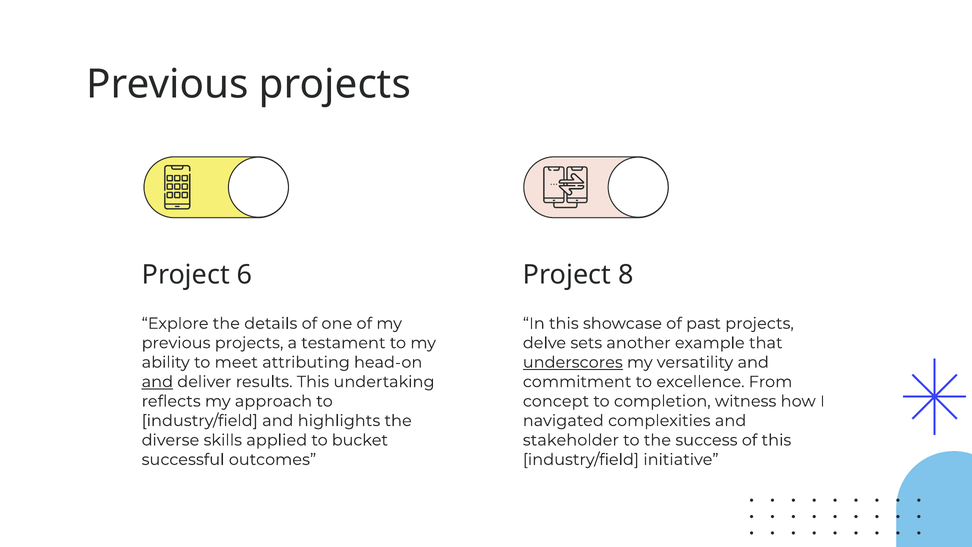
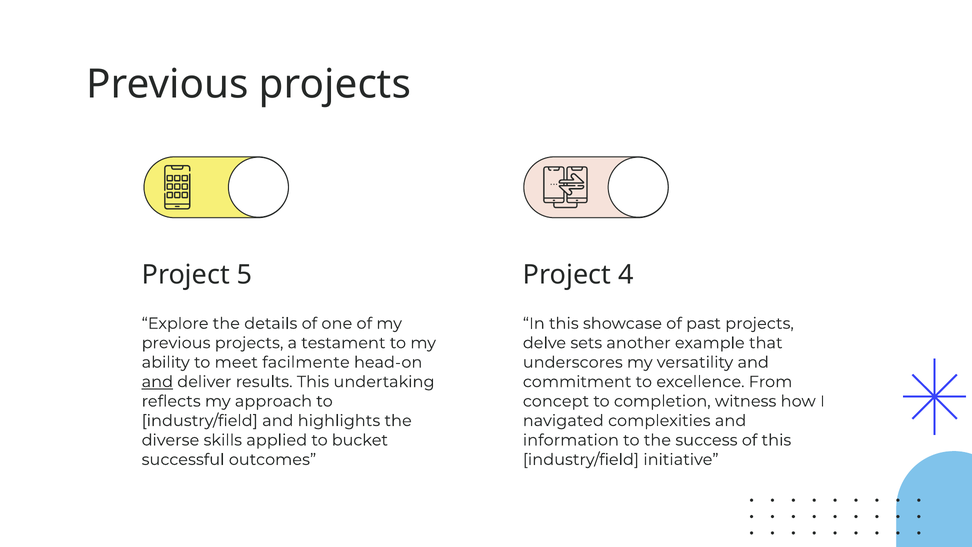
6: 6 -> 5
8: 8 -> 4
attributing: attributing -> facilmente
underscores underline: present -> none
stakeholder: stakeholder -> information
